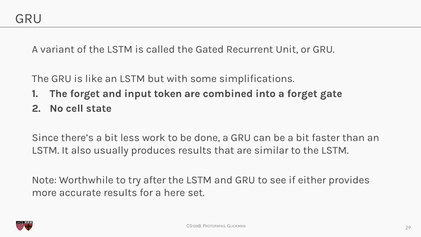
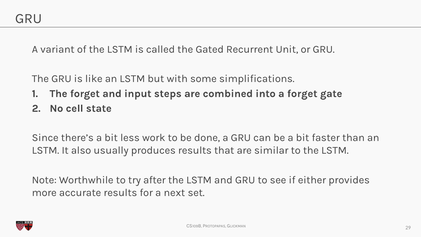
token: token -> steps
here: here -> next
